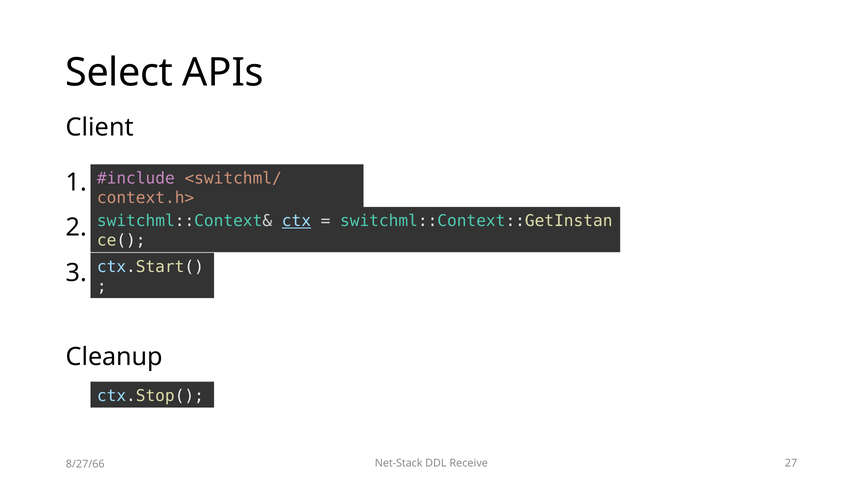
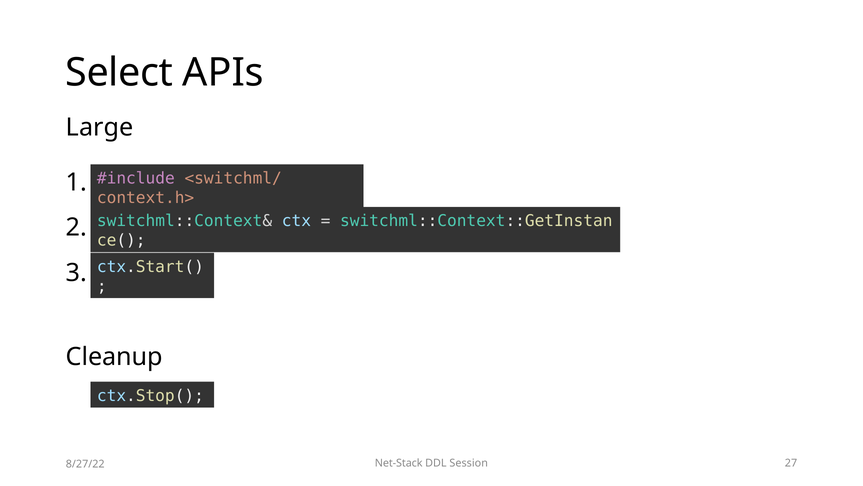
Client: Client -> Large
ctx underline: present -> none
Receive: Receive -> Session
8/27/66: 8/27/66 -> 8/27/22
